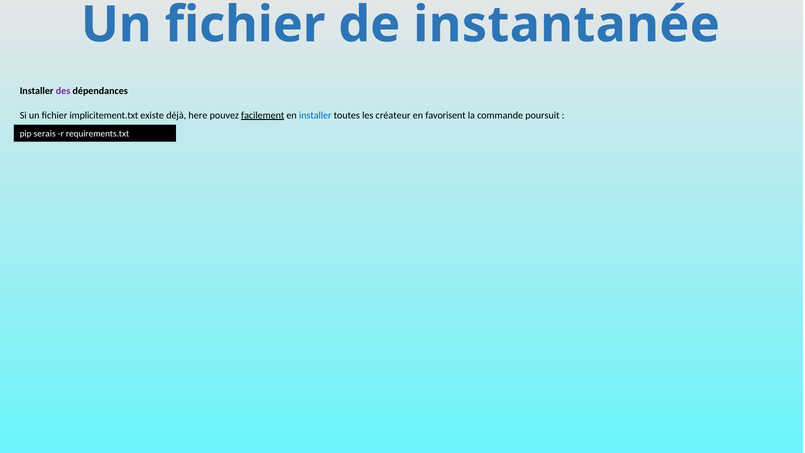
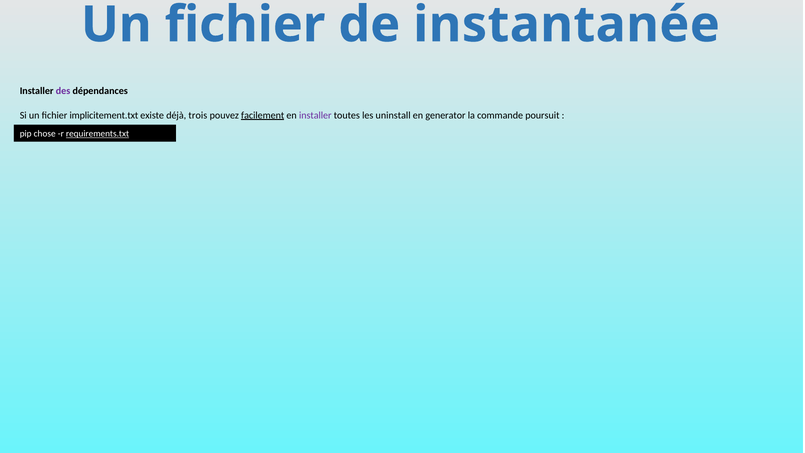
here: here -> trois
installer at (315, 115) colour: blue -> purple
créateur: créateur -> uninstall
favorisent: favorisent -> generator
serais: serais -> chose
requirements.txt underline: none -> present
